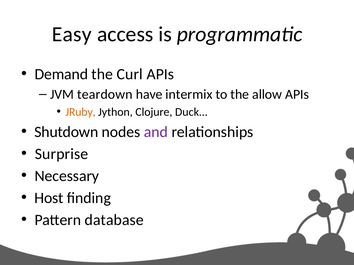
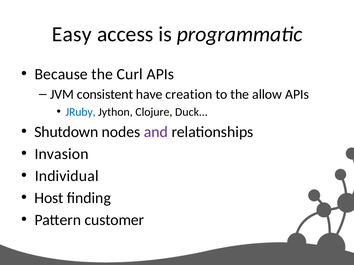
Demand: Demand -> Because
teardown: teardown -> consistent
intermix: intermix -> creation
JRuby colour: orange -> blue
Surprise: Surprise -> Invasion
Necessary: Necessary -> Individual
database: database -> customer
